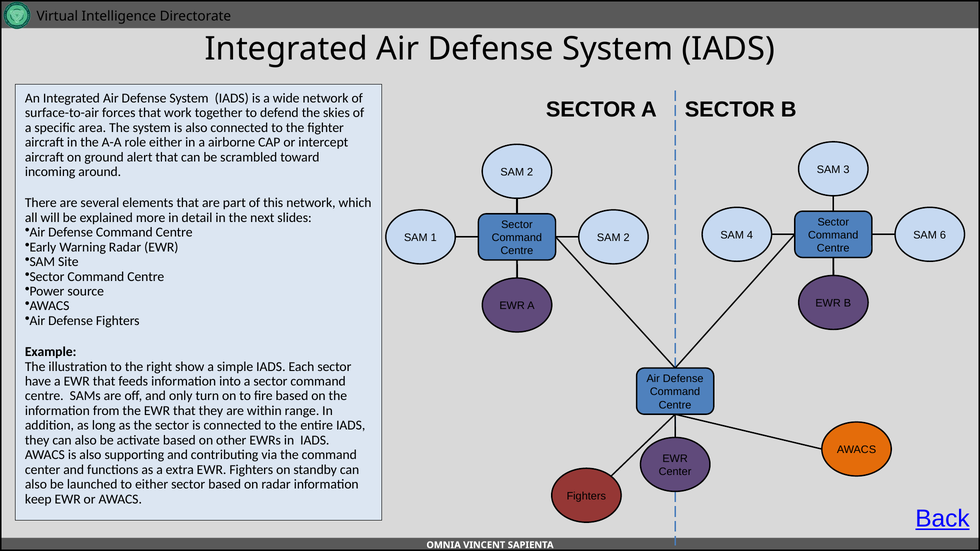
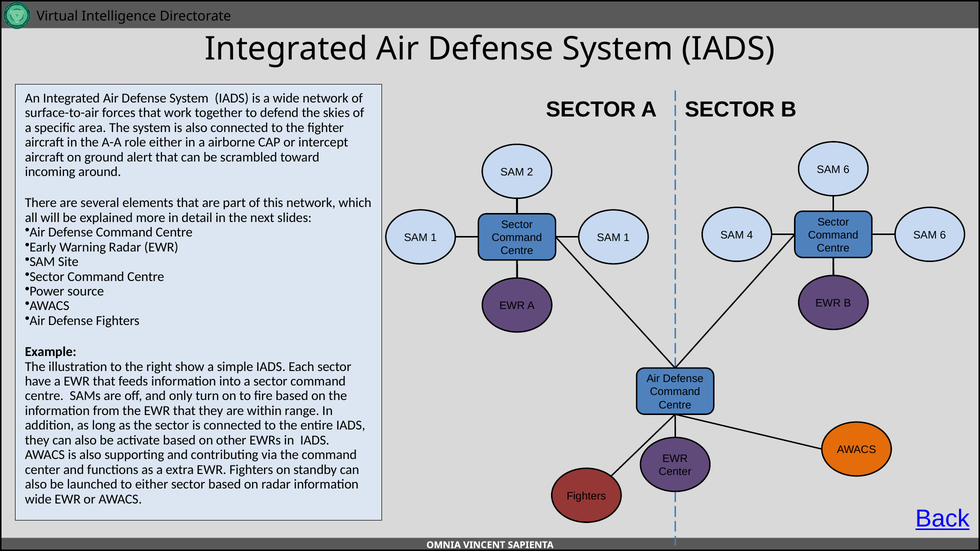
3 at (846, 170): 3 -> 6
2 at (627, 238): 2 -> 1
keep at (38, 499): keep -> wide
